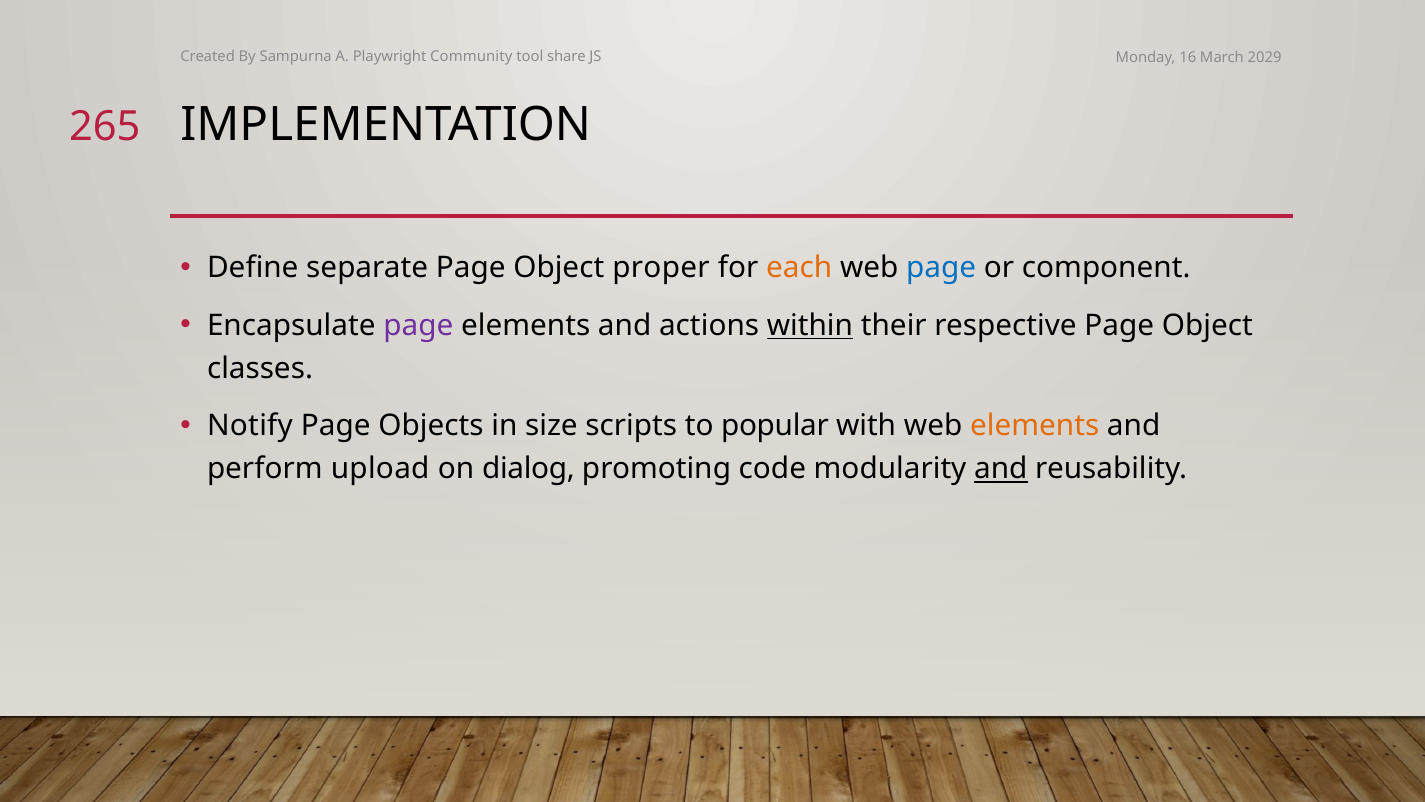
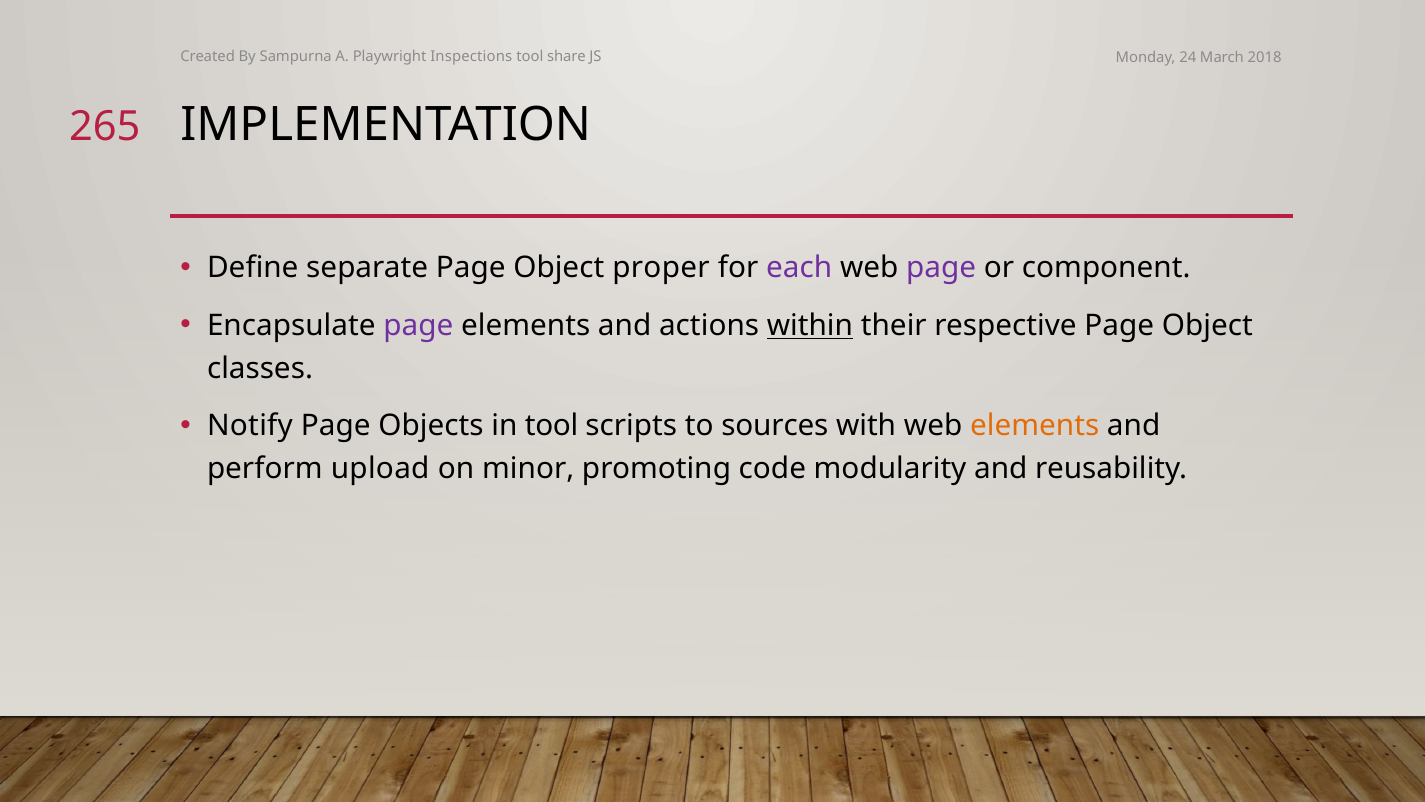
Community: Community -> Inspections
16: 16 -> 24
2029: 2029 -> 2018
each colour: orange -> purple
page at (941, 268) colour: blue -> purple
in size: size -> tool
popular: popular -> sources
dialog: dialog -> minor
and at (1001, 469) underline: present -> none
